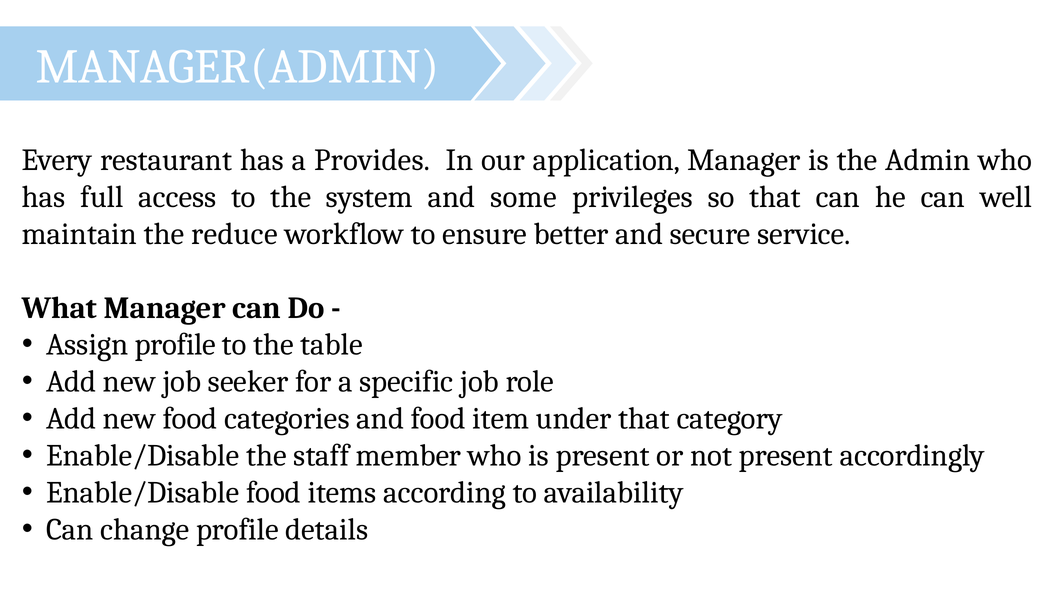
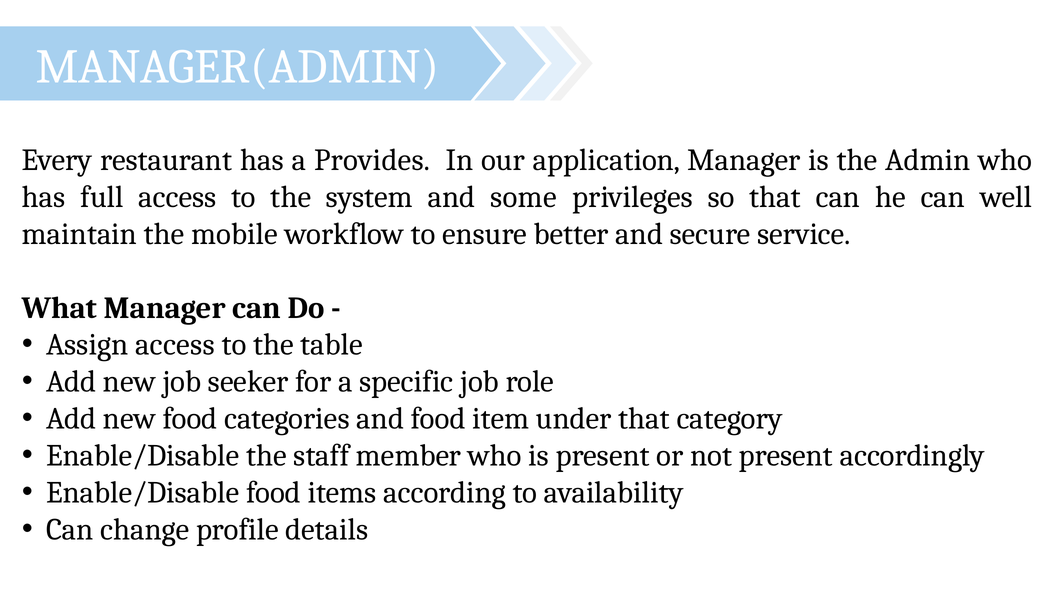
reduce: reduce -> mobile
Assign profile: profile -> access
